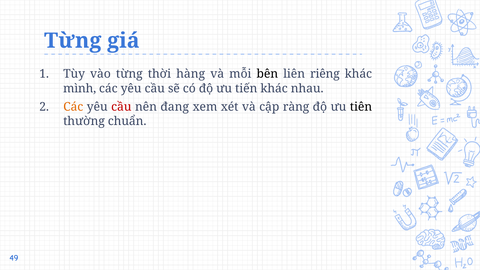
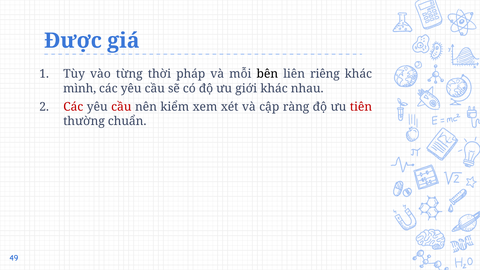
Từng at (73, 41): Từng -> Được
hàng: hàng -> pháp
tiến: tiến -> giới
Các at (73, 107) colour: orange -> red
đang: đang -> kiểm
tiên colour: black -> red
